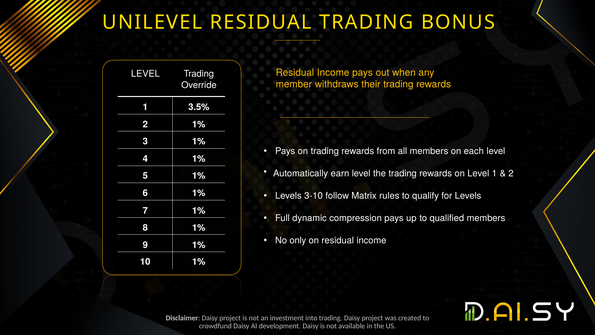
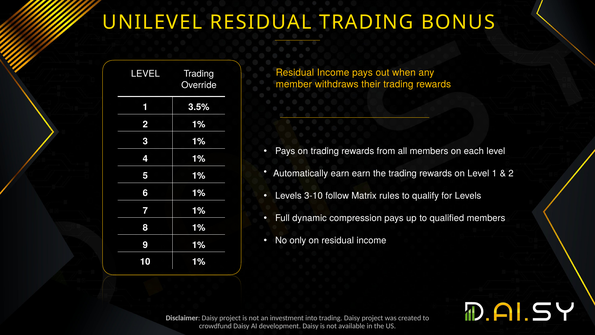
earn level: level -> earn
